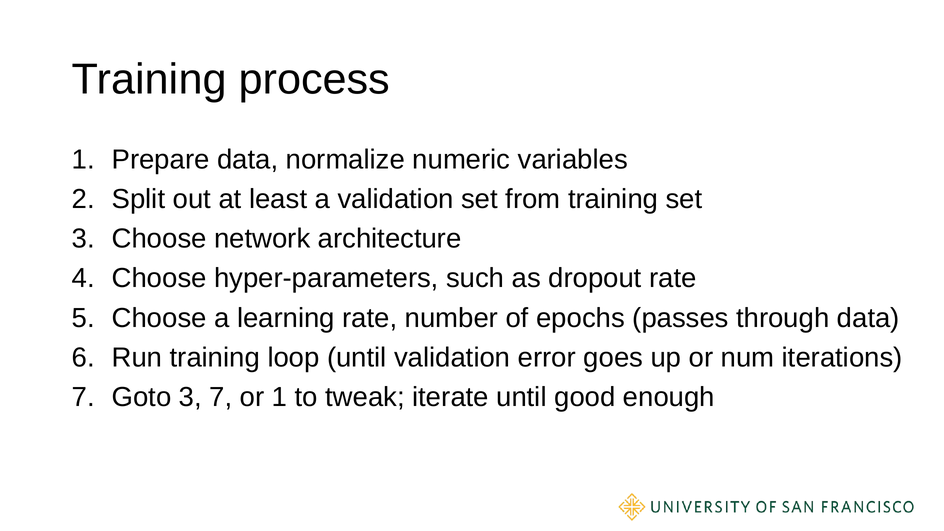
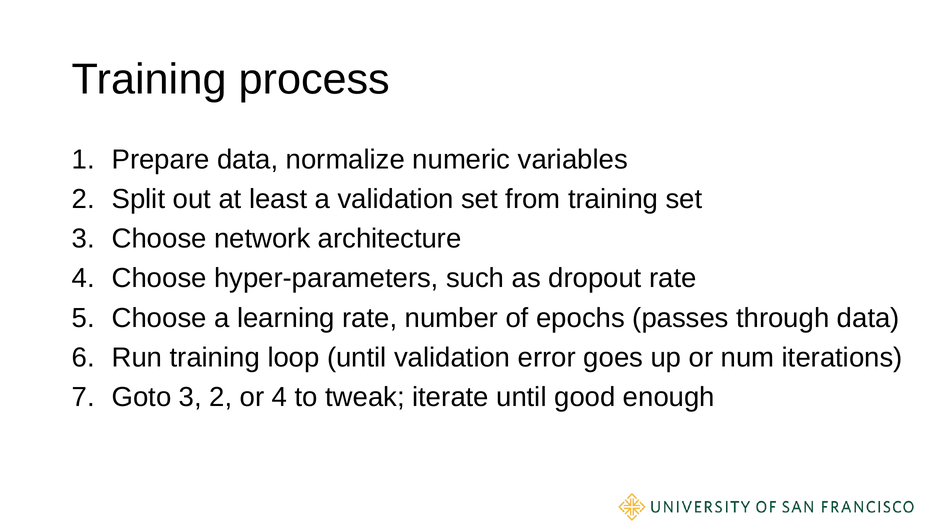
3 7: 7 -> 2
or 1: 1 -> 4
